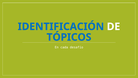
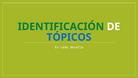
IDENTIFICACIÓN colour: blue -> green
